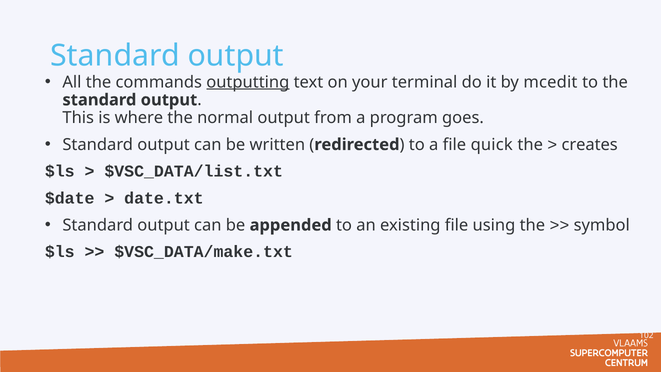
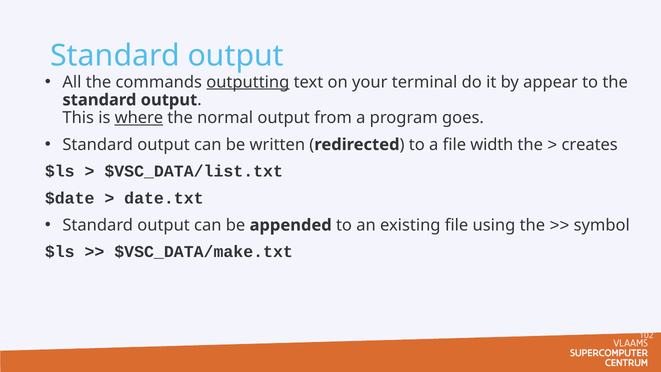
mcedit: mcedit -> appear
where underline: none -> present
quick: quick -> width
